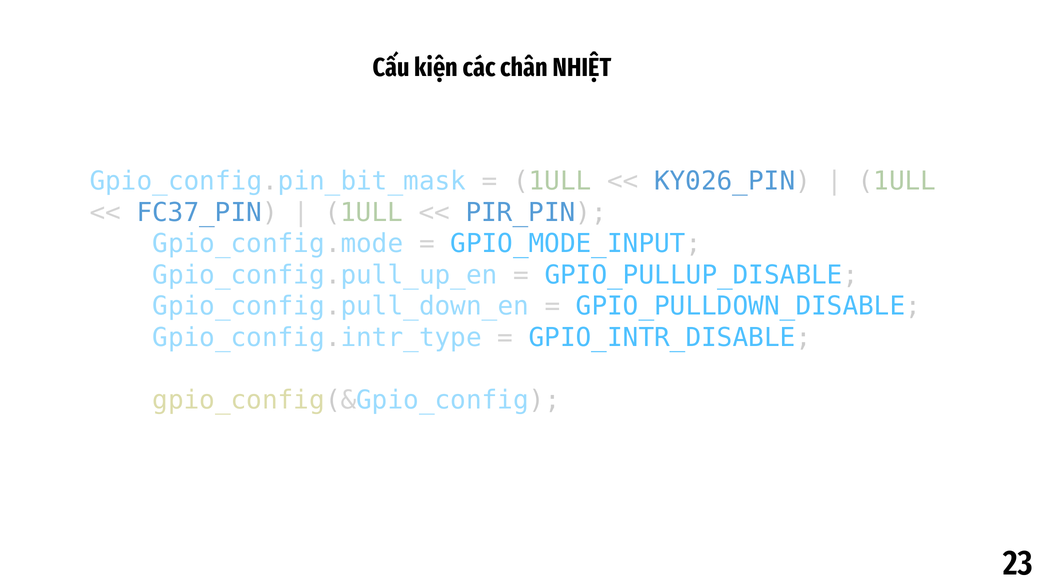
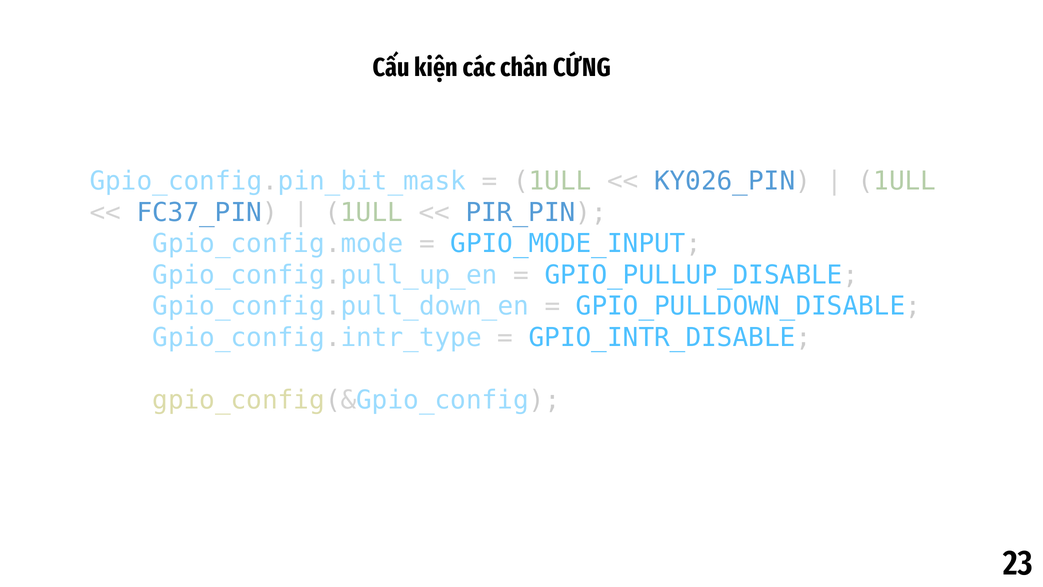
NHIỆT: NHIỆT -> CỨNG
